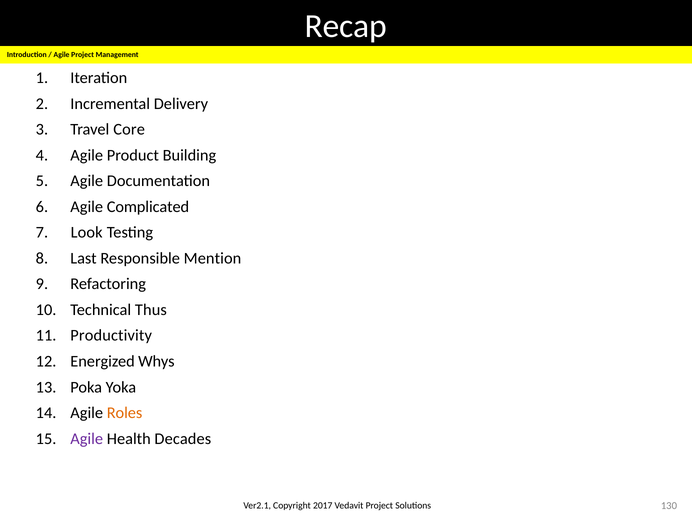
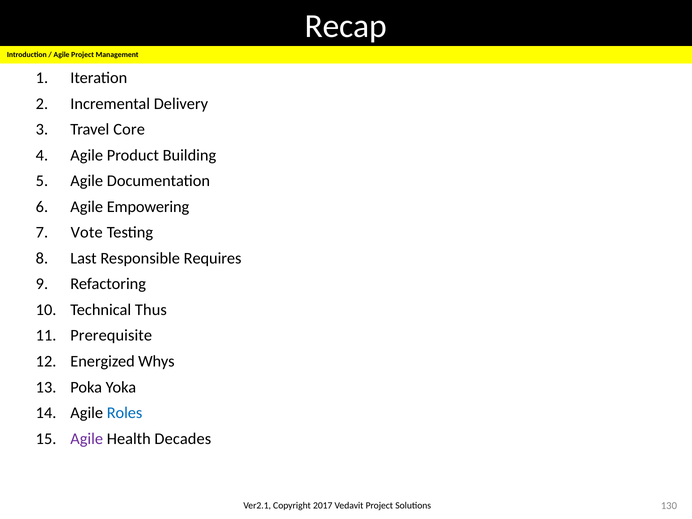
Complicated: Complicated -> Empowering
Look: Look -> Vote
Mention: Mention -> Requires
Productivity: Productivity -> Prerequisite
Roles colour: orange -> blue
